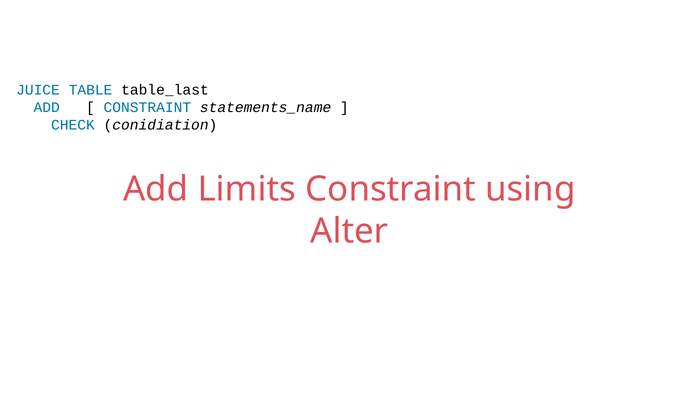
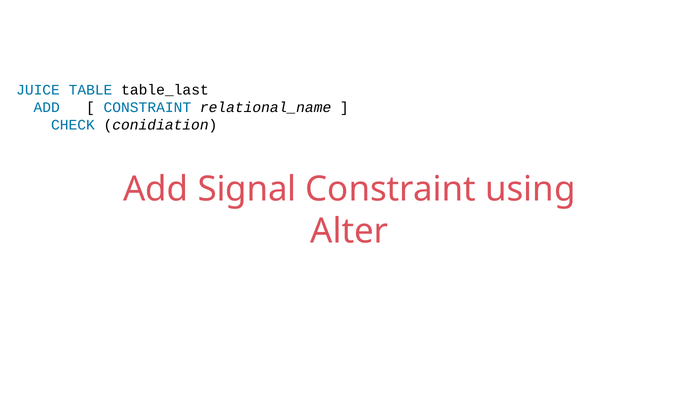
statements_name: statements_name -> relational_name
Limits: Limits -> Signal
